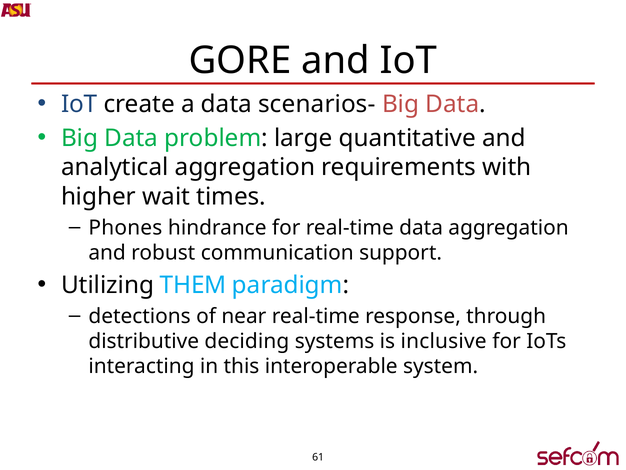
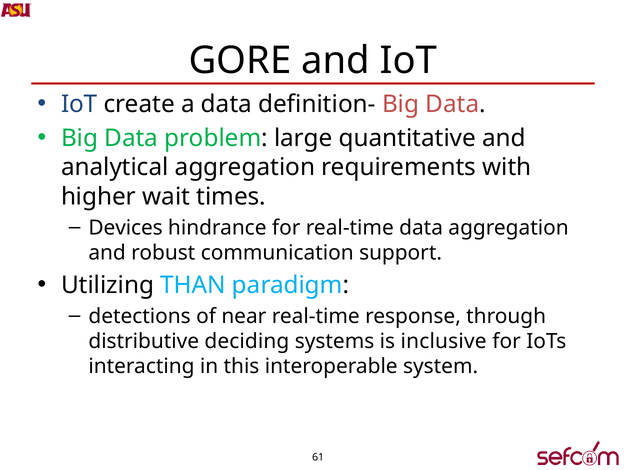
scenarios-: scenarios- -> definition-
Phones: Phones -> Devices
THEM: THEM -> THAN
